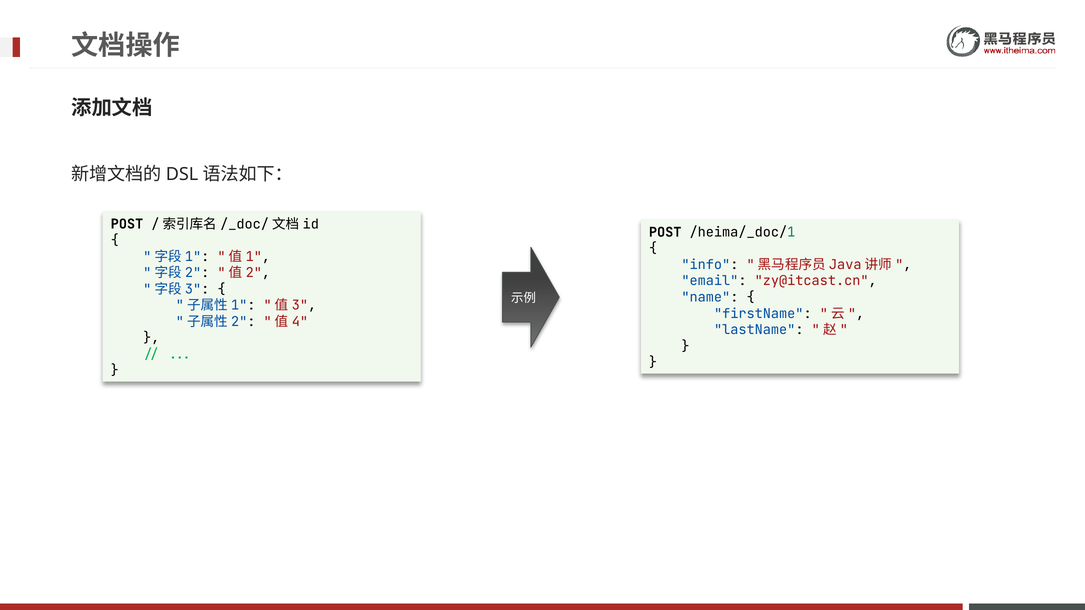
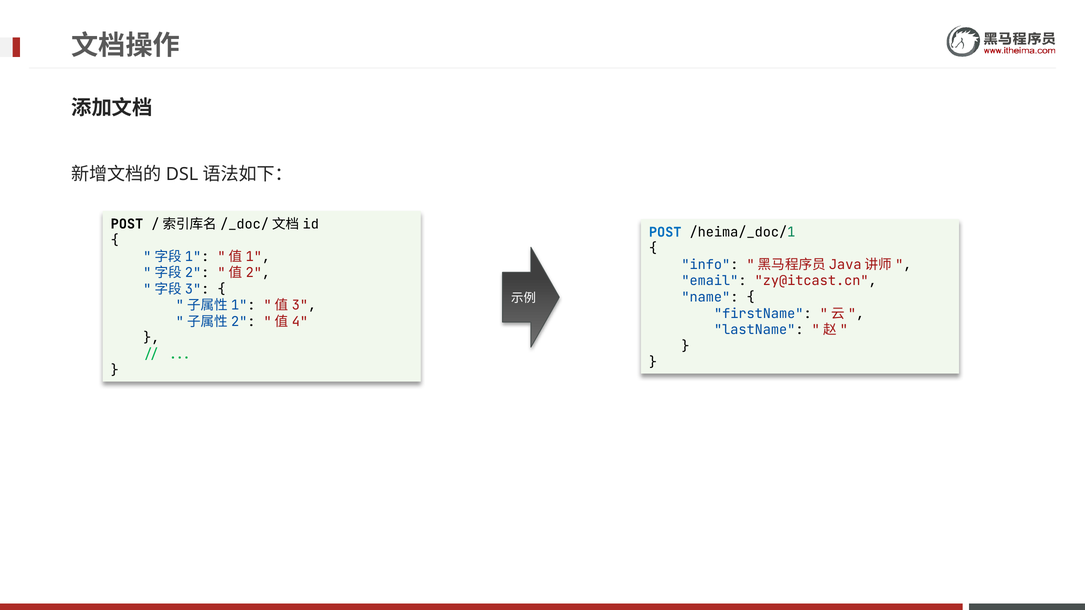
POST at (665, 232) colour: black -> blue
